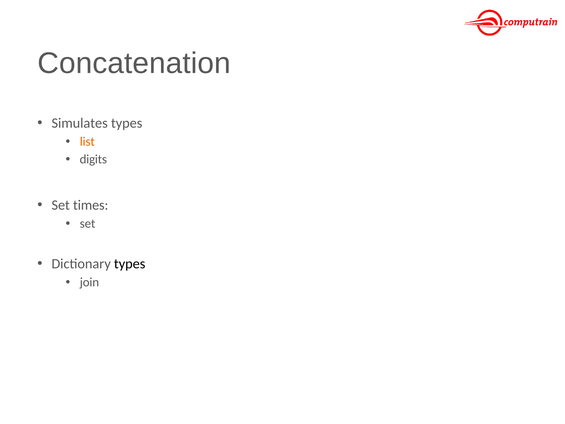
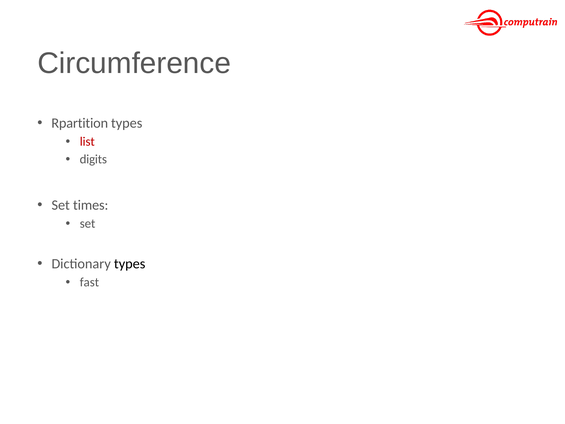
Concatenation: Concatenation -> Circumference
Simulates: Simulates -> Rpartition
list colour: orange -> red
join: join -> fast
